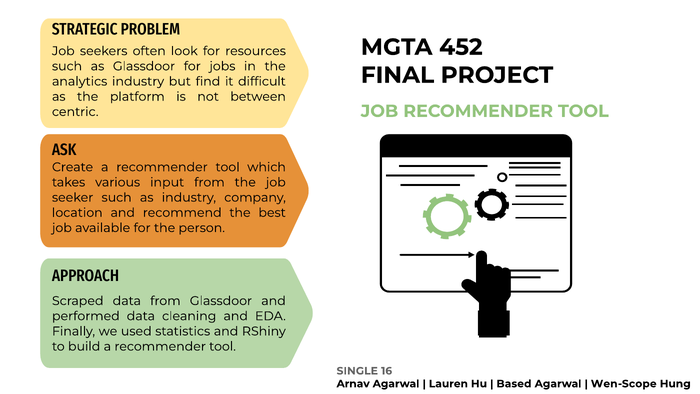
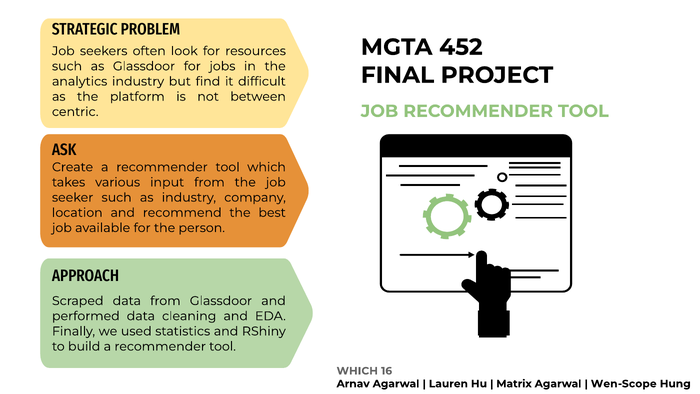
SINGLE at (357, 371): SINGLE -> WHICH
Based: Based -> Matrix
